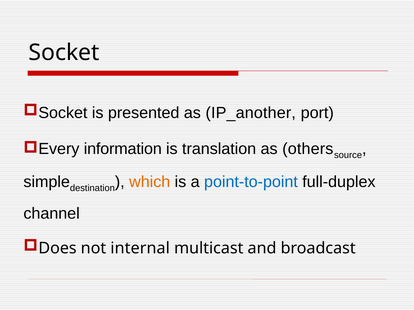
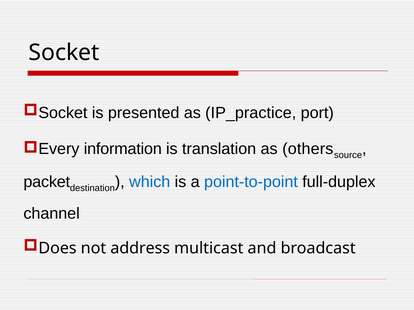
IP_another: IP_another -> IP_practice
simple: simple -> packet
which colour: orange -> blue
internal: internal -> address
